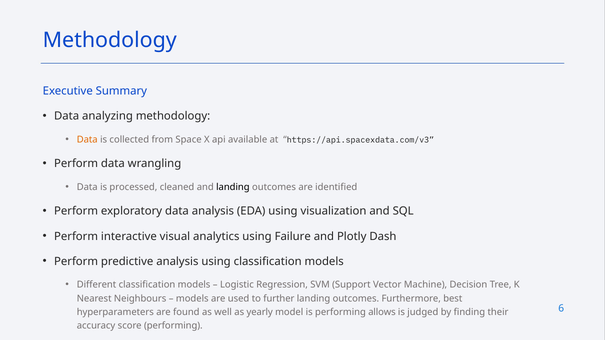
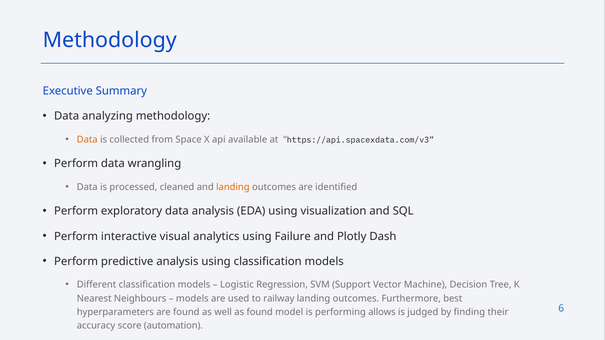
landing at (233, 187) colour: black -> orange
further: further -> railway
as yearly: yearly -> found
score performing: performing -> automation
